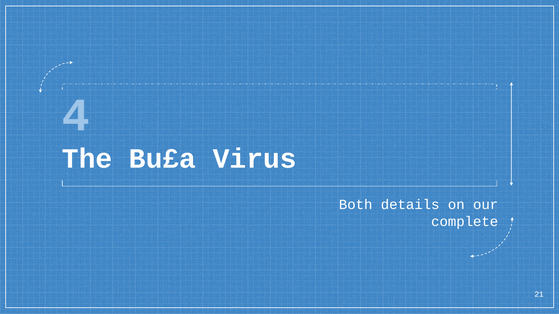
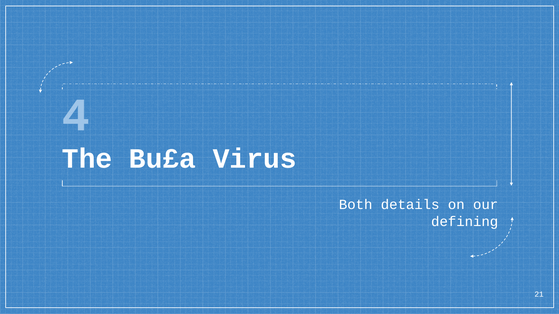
complete: complete -> defining
